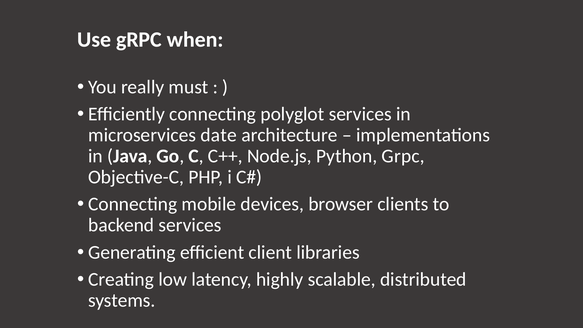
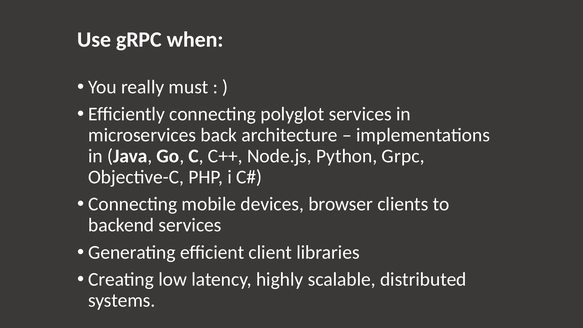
date: date -> back
